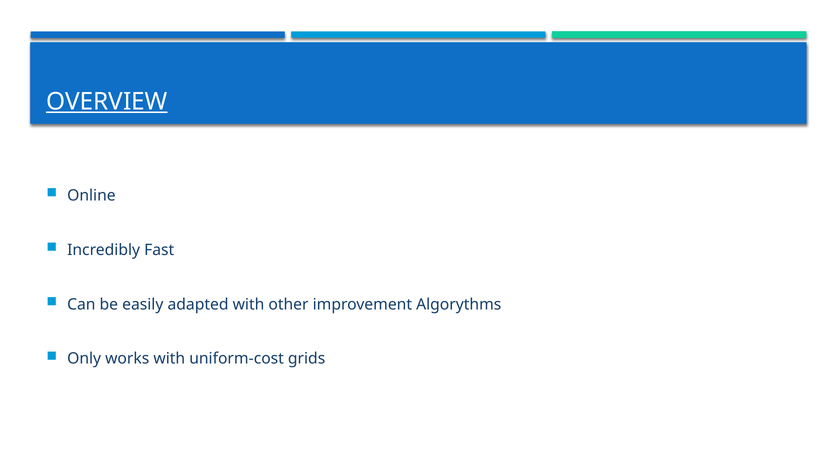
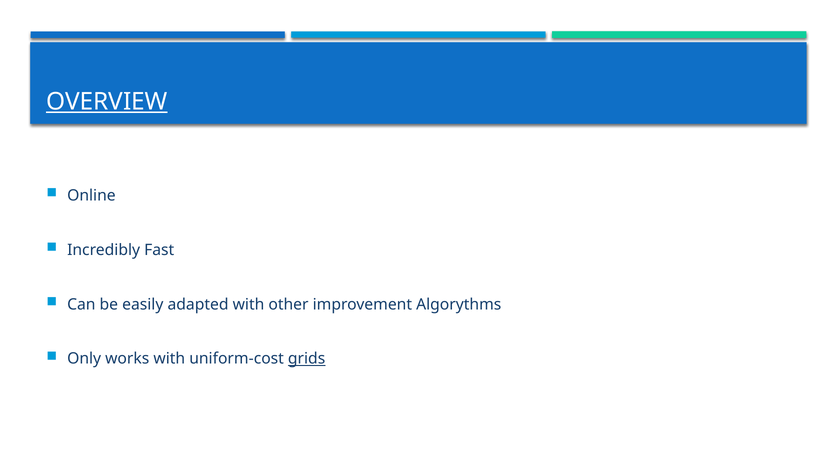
grids underline: none -> present
